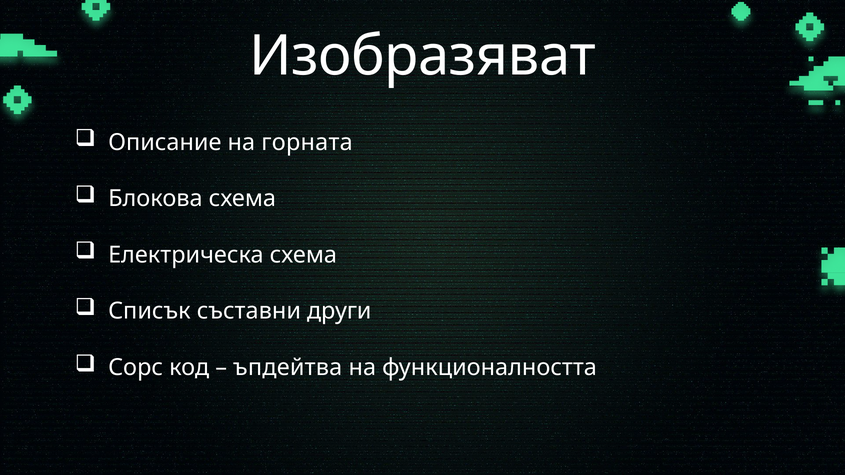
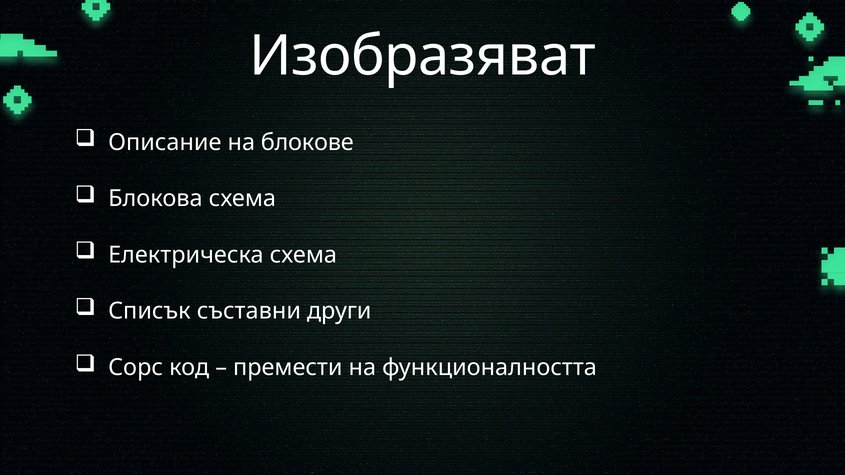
горната: горната -> блокове
ъпдейтва: ъпдейтва -> премести
